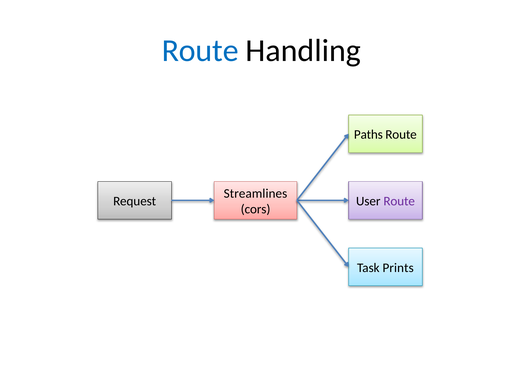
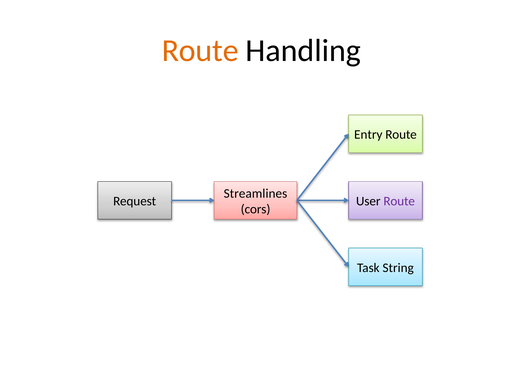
Route at (200, 51) colour: blue -> orange
Paths: Paths -> Entry
Prints: Prints -> String
